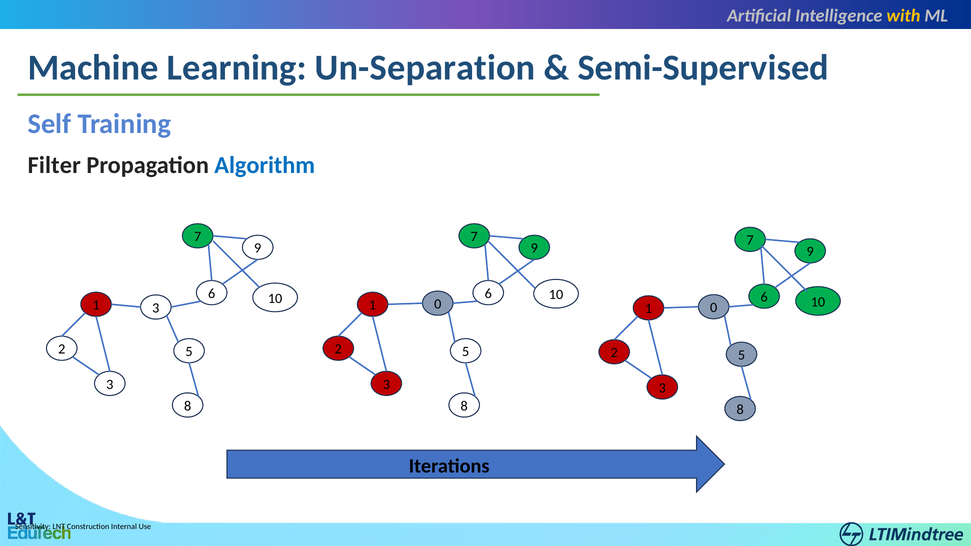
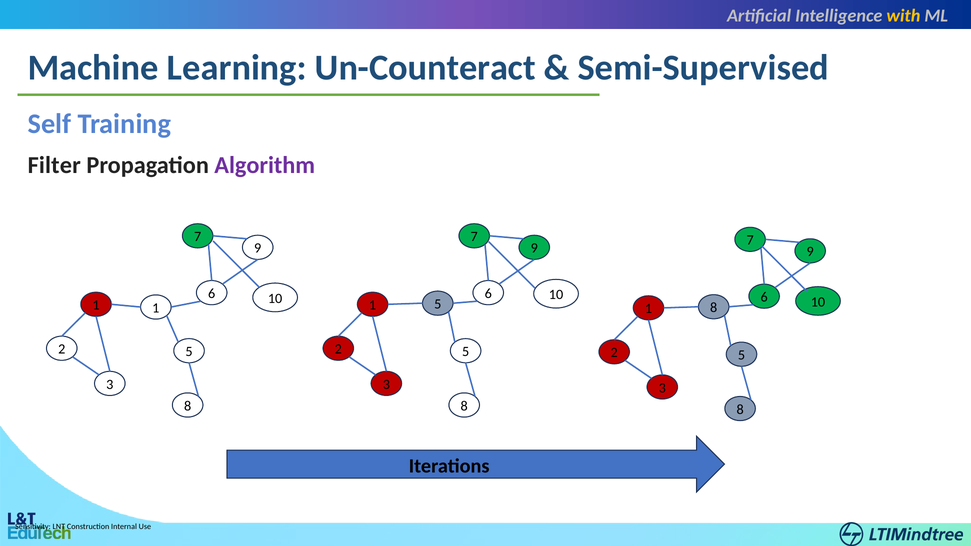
Un-Separation: Un-Separation -> Un-Counteract
Algorithm colour: blue -> purple
1 3: 3 -> 1
0 at (438, 304): 0 -> 5
0 at (714, 308): 0 -> 8
